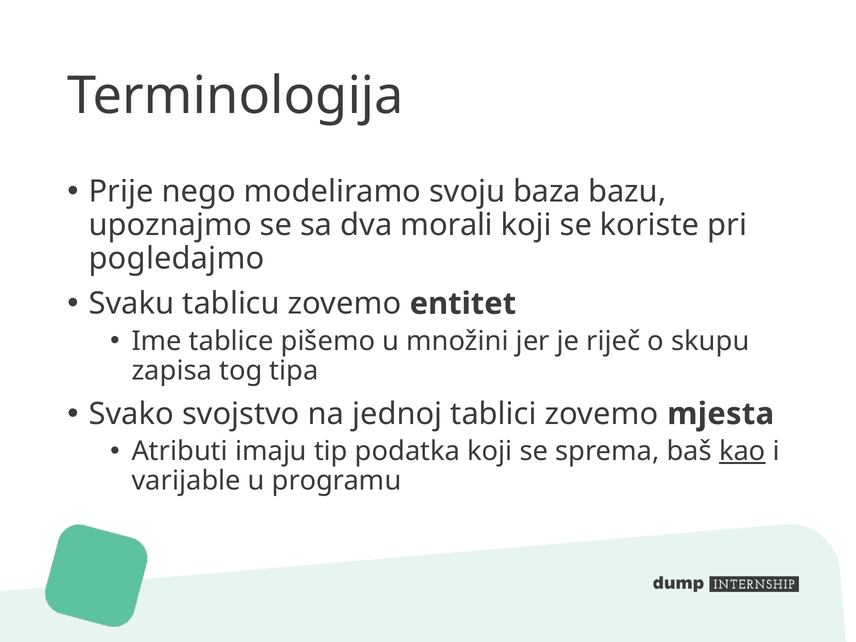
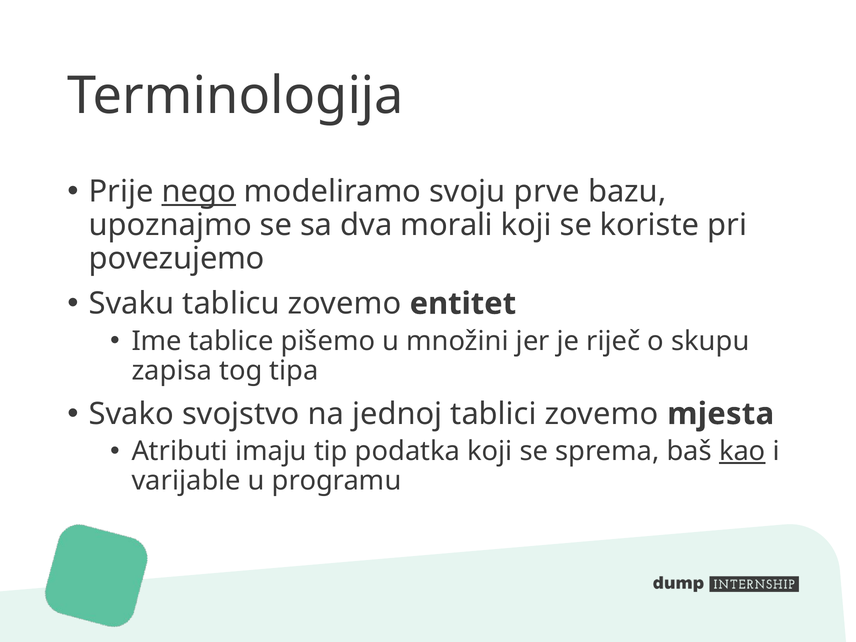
nego underline: none -> present
baza: baza -> prve
pogledajmo: pogledajmo -> povezujemo
